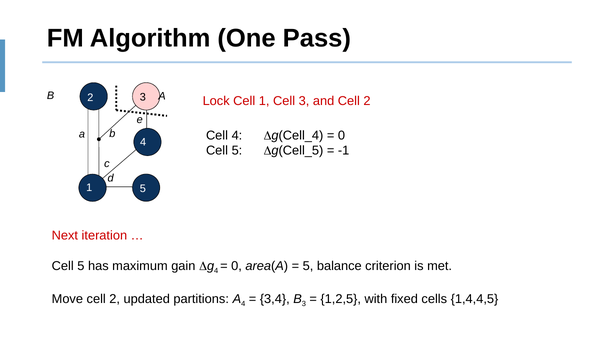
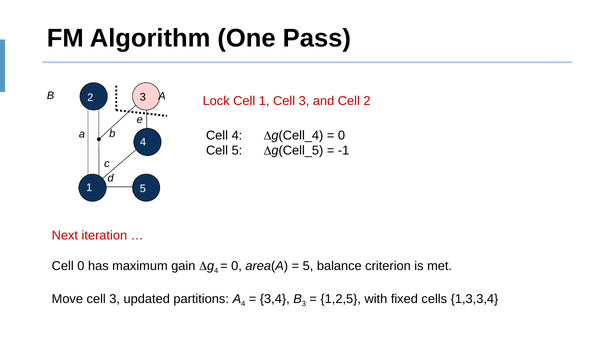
5 at (81, 266): 5 -> 0
Move cell 2: 2 -> 3
1,4,4,5: 1,4,4,5 -> 1,3,3,4
